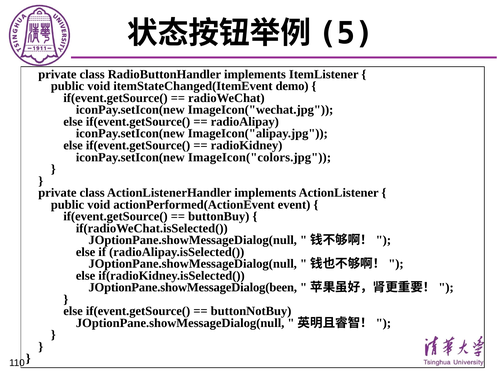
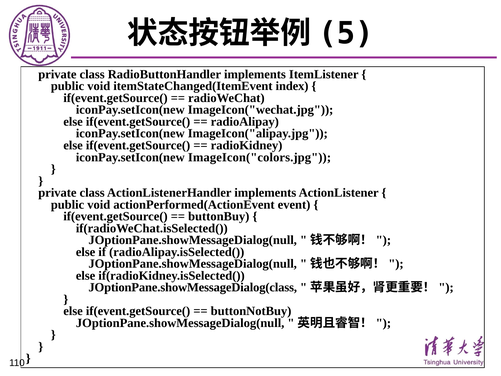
demo: demo -> index
JOptionPane.showMessageDialog(been: JOptionPane.showMessageDialog(been -> JOptionPane.showMessageDialog(class
